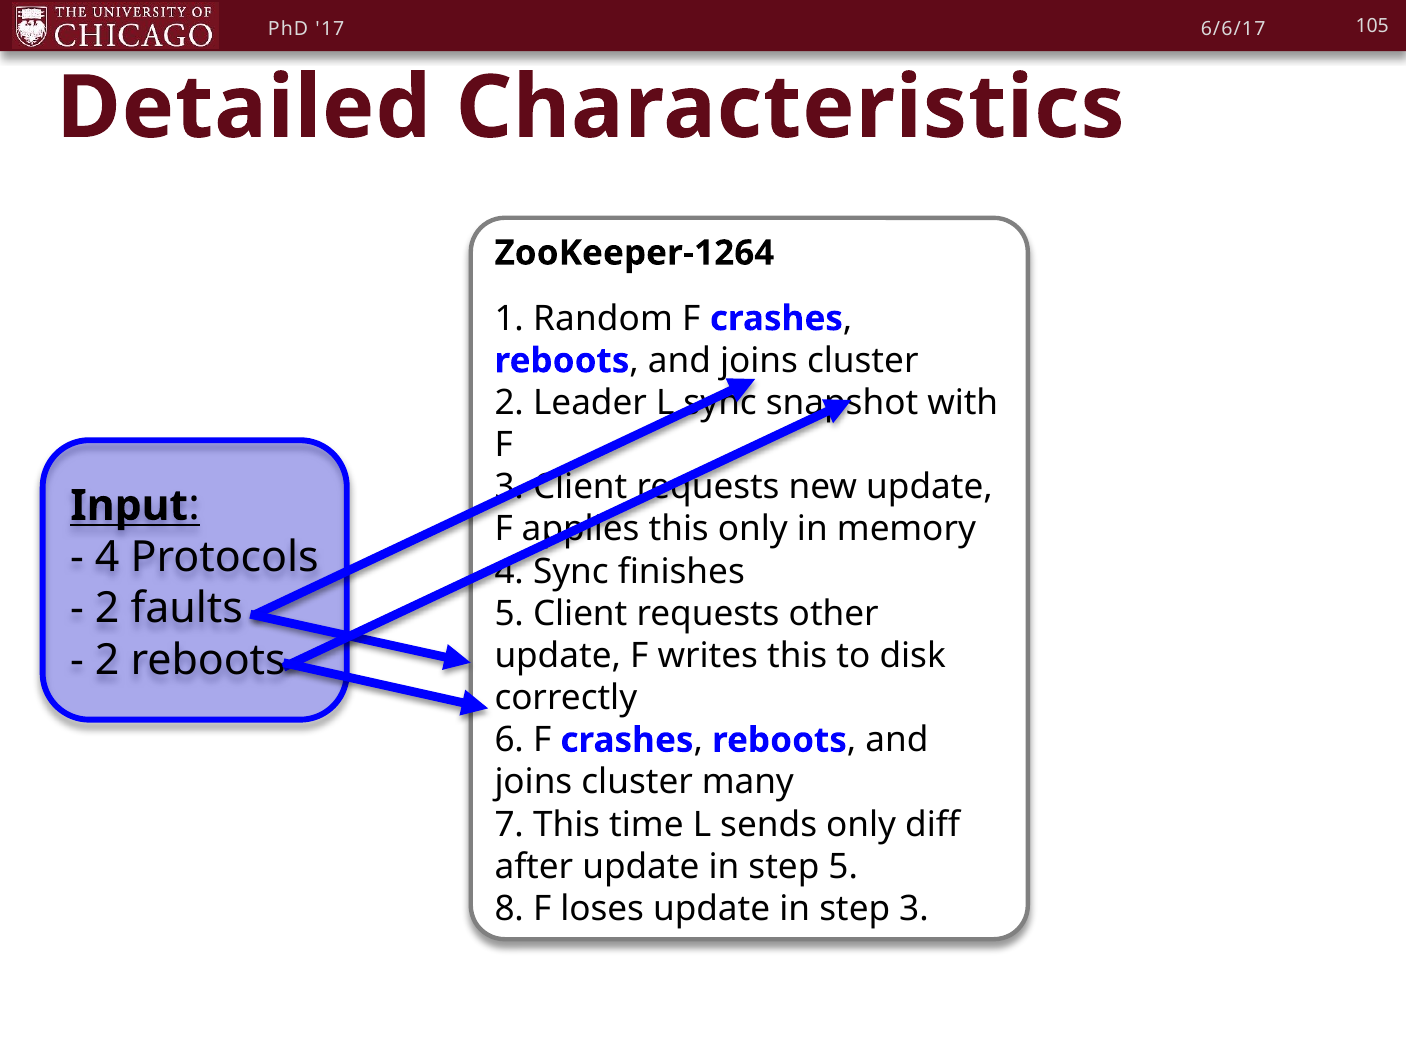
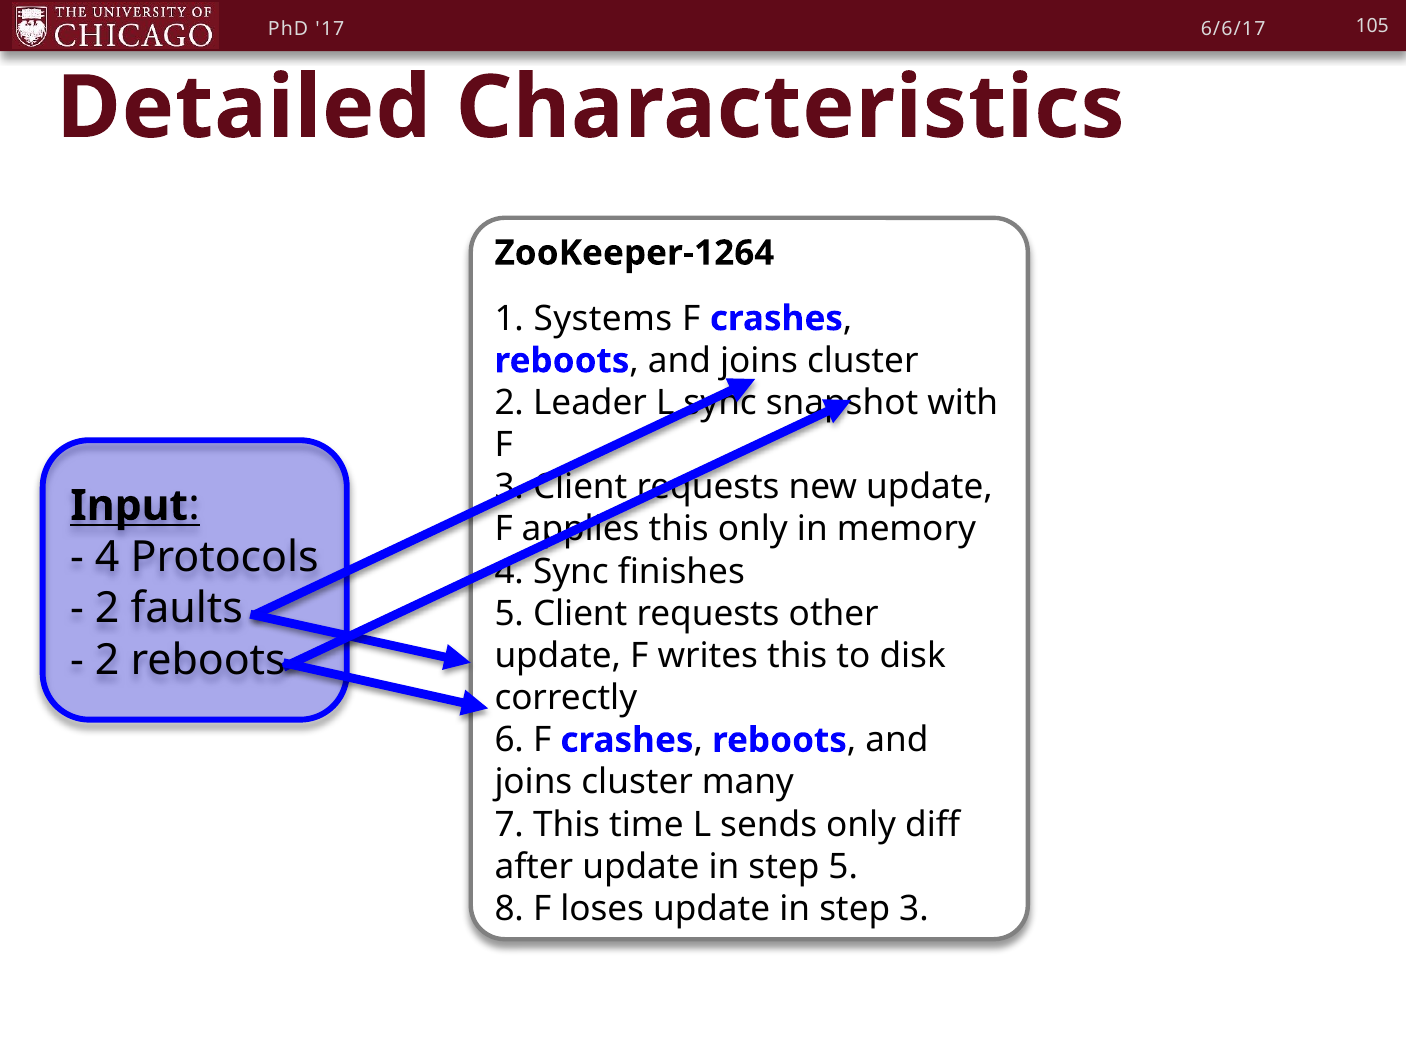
Random: Random -> Systems
